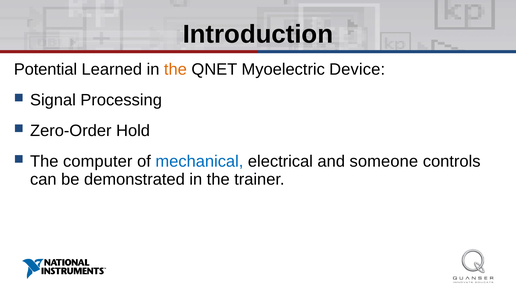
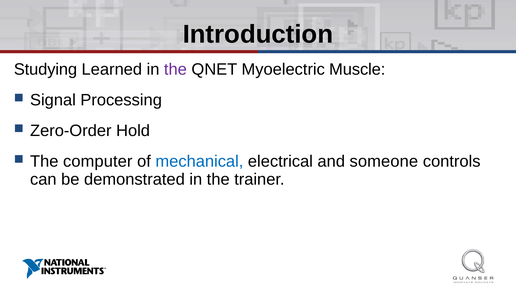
Potential: Potential -> Studying
the at (175, 70) colour: orange -> purple
Device: Device -> Muscle
